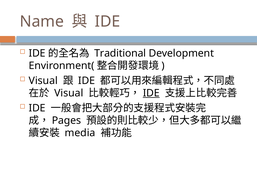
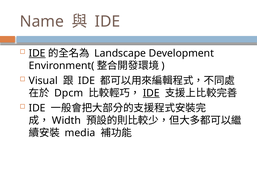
IDE at (37, 53) underline: none -> present
Traditional: Traditional -> Landscape
Visual at (69, 93): Visual -> Dpcm
Pages: Pages -> Width
